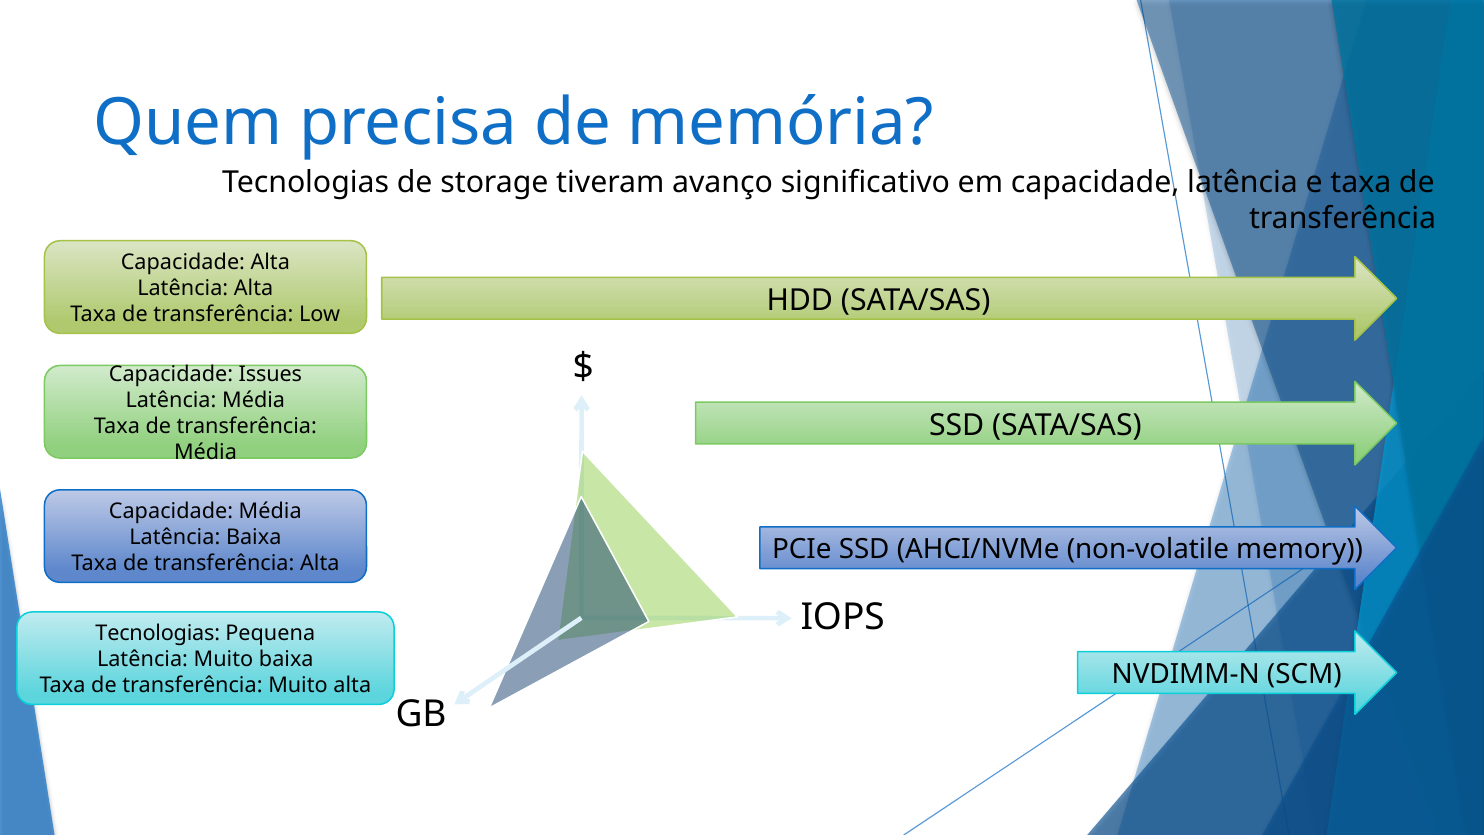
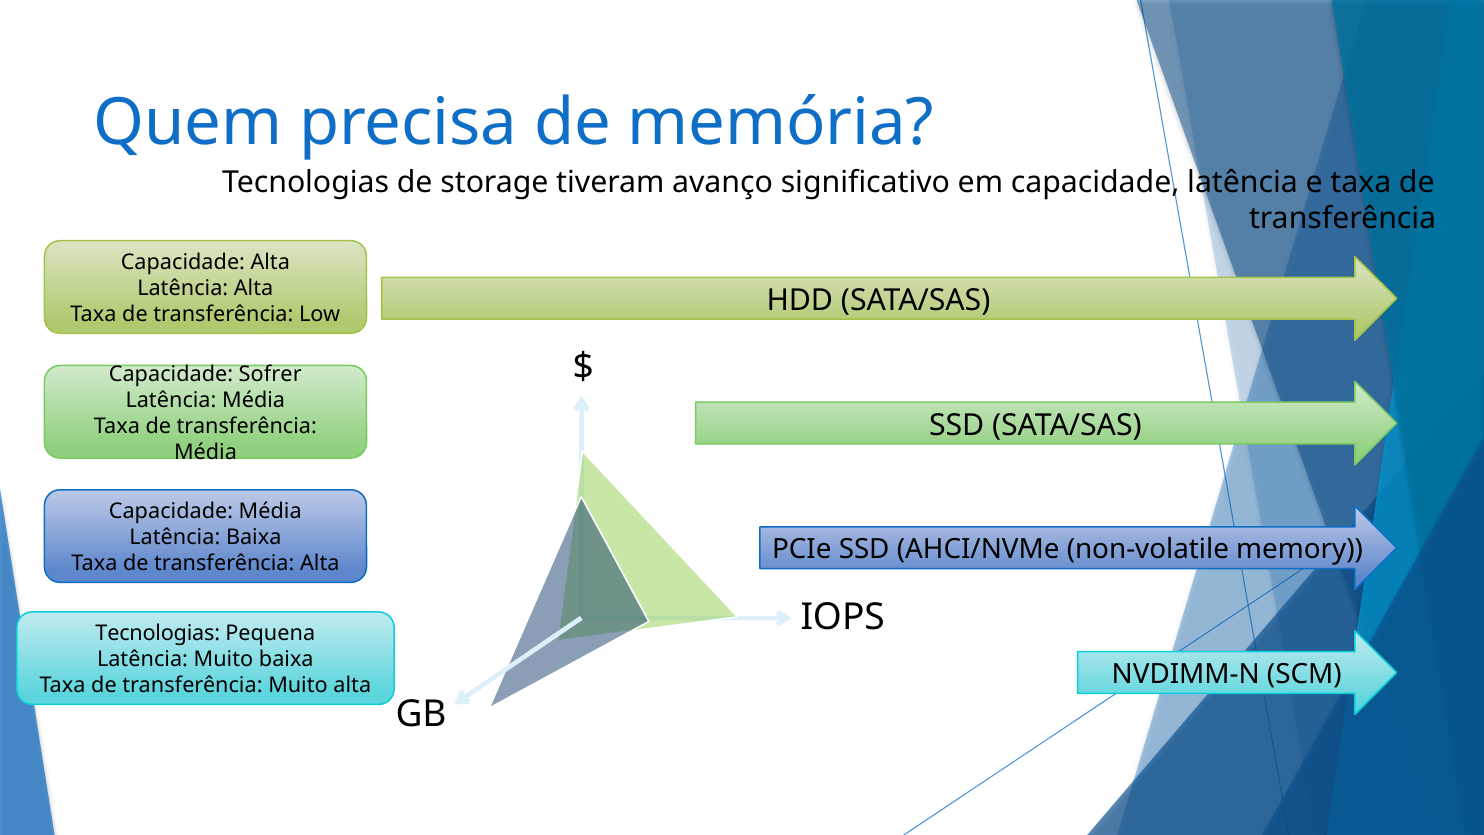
Issues: Issues -> Sofrer
